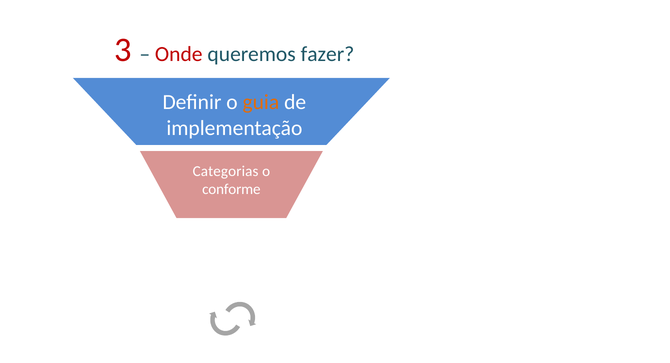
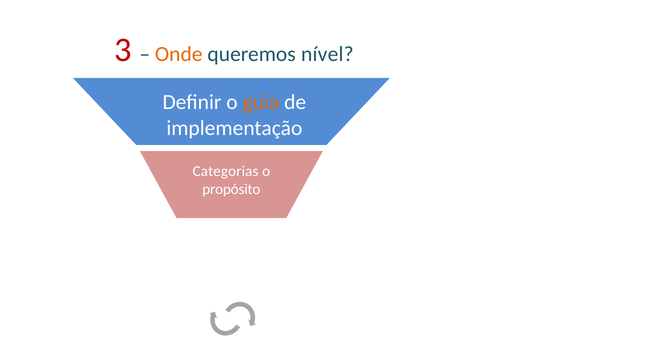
Onde colour: red -> orange
fazer: fazer -> nível
conforme: conforme -> propósito
